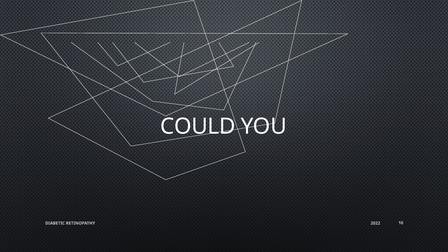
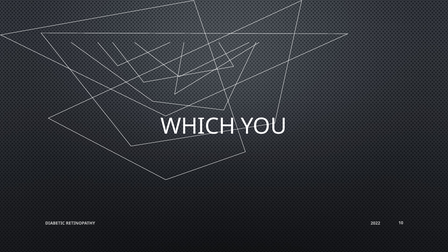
COULD: COULD -> WHICH
